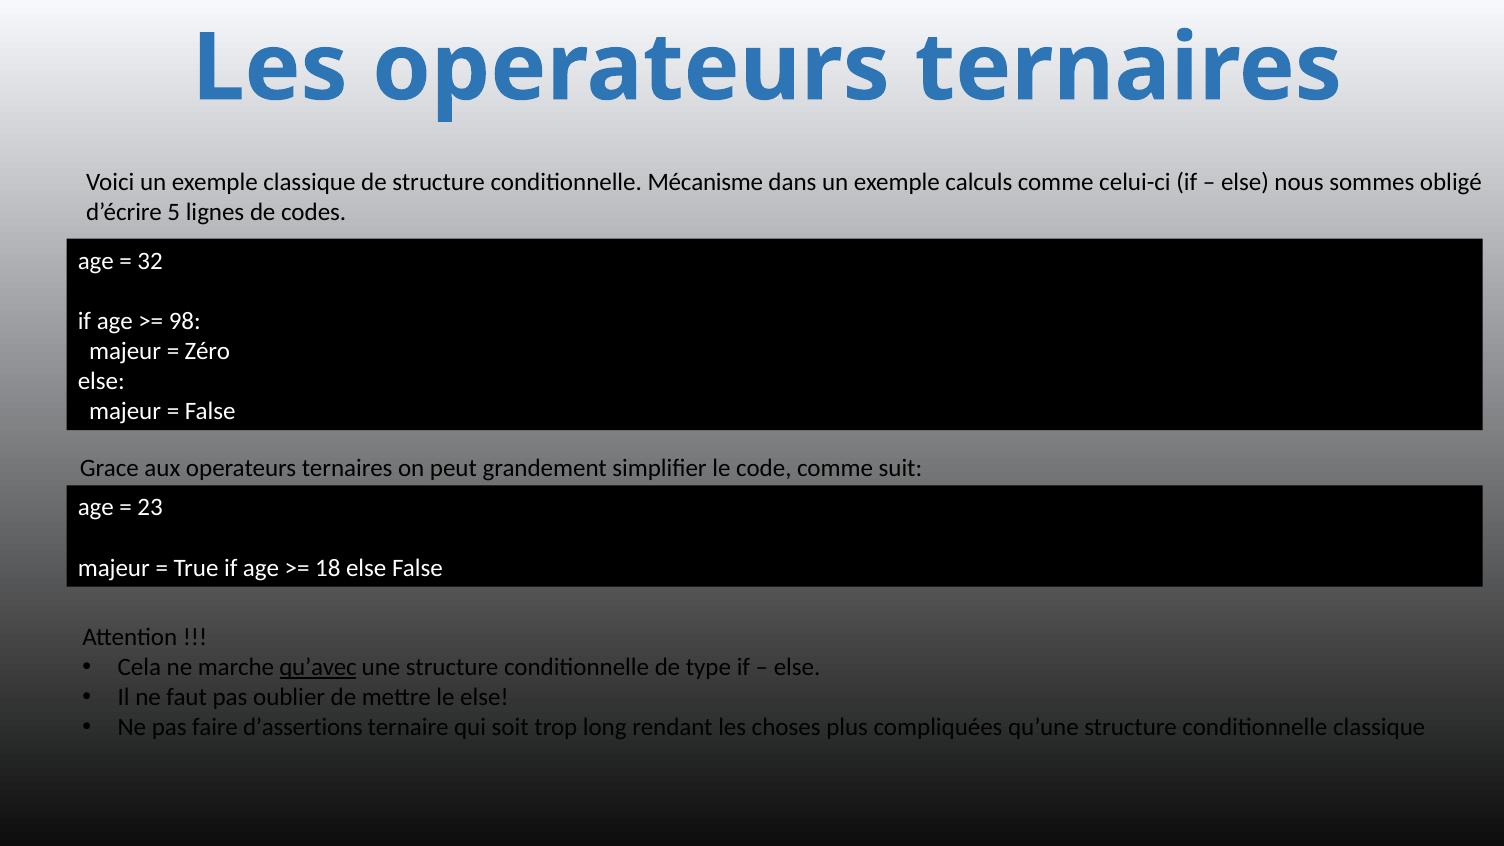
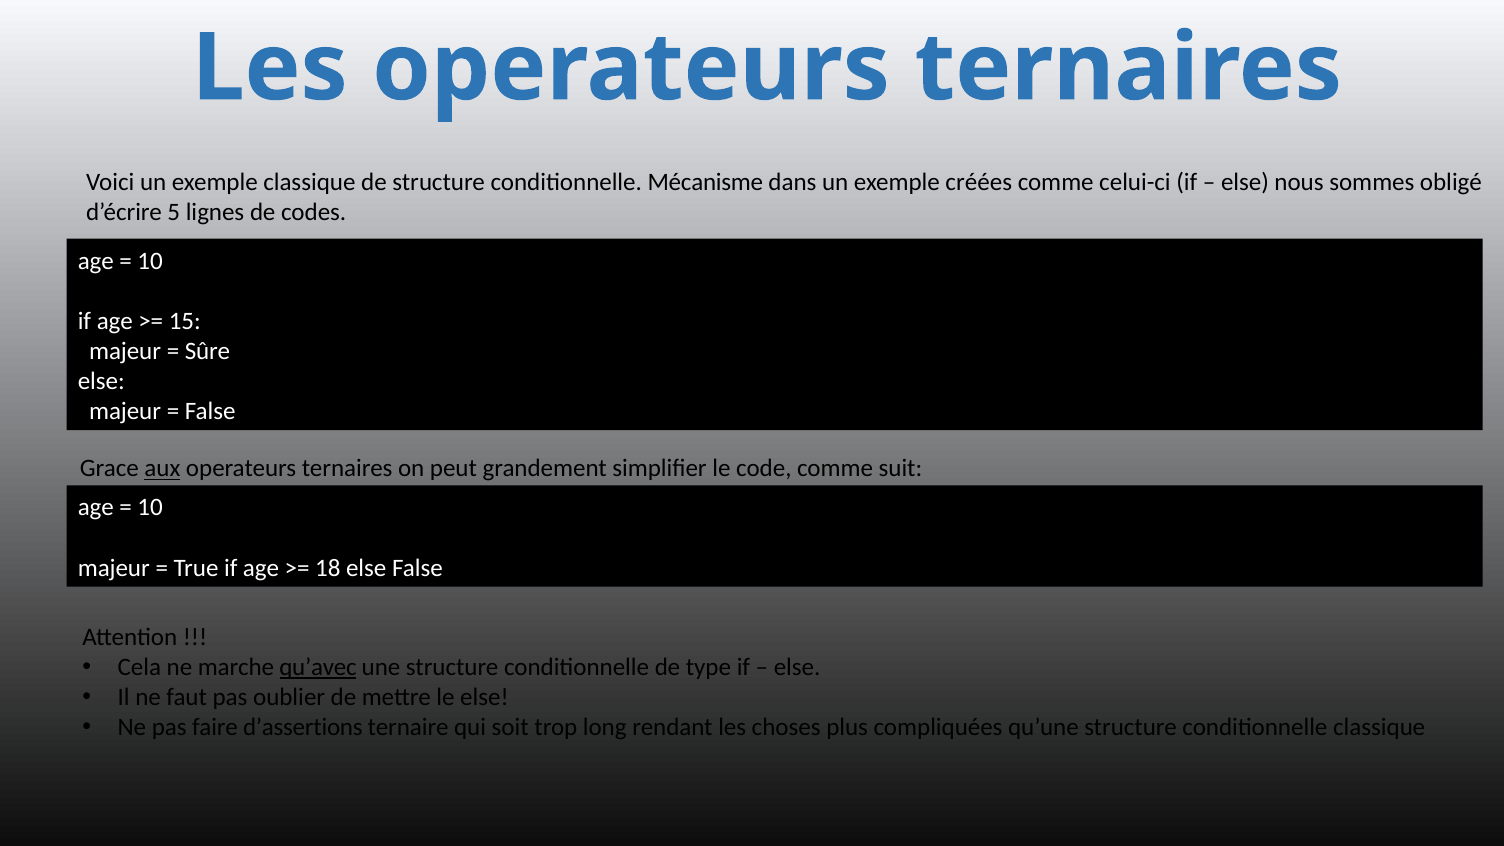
calculs: calculs -> créées
32 at (150, 261): 32 -> 10
98: 98 -> 15
Zéro: Zéro -> Sûre
aux underline: none -> present
23 at (150, 508): 23 -> 10
